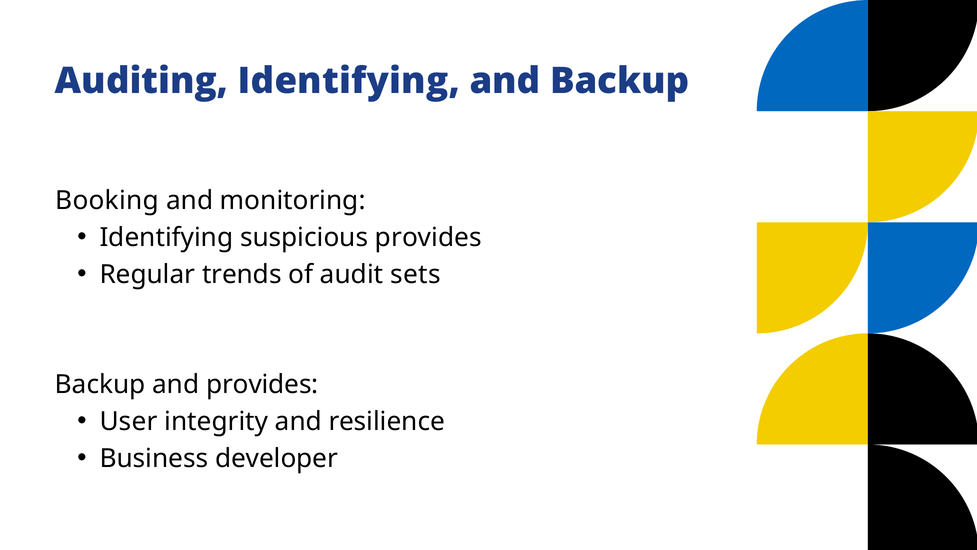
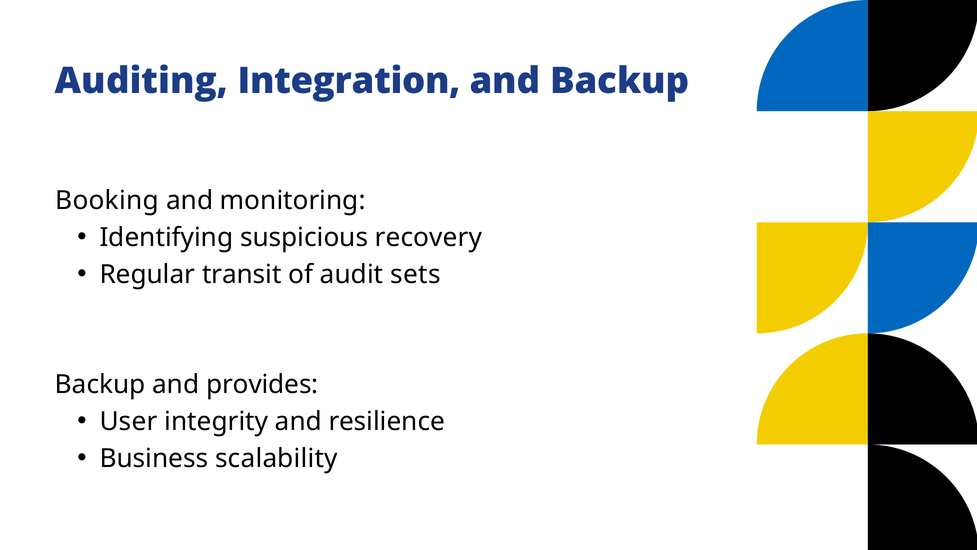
Auditing Identifying: Identifying -> Integration
suspicious provides: provides -> recovery
trends: trends -> transit
developer: developer -> scalability
